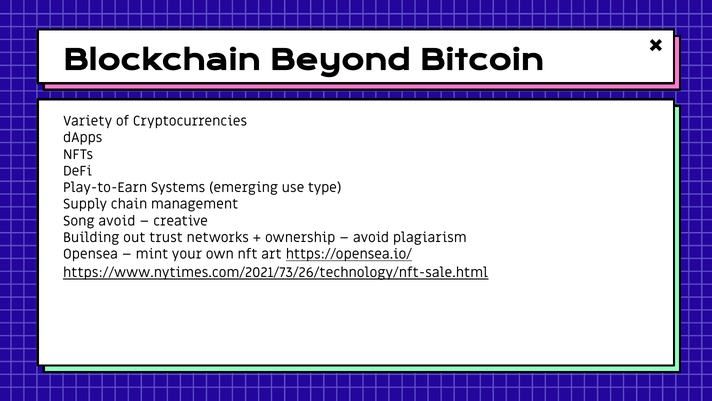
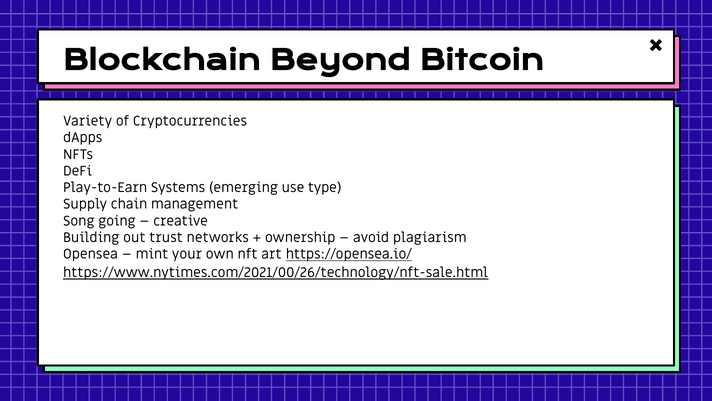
Song avoid: avoid -> going
https://www.nytimes.com/2021/73/26/technology/nft-sale.html: https://www.nytimes.com/2021/73/26/technology/nft-sale.html -> https://www.nytimes.com/2021/00/26/technology/nft-sale.html
